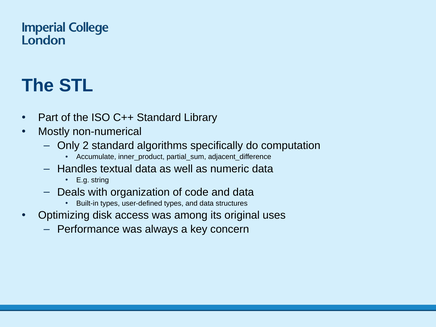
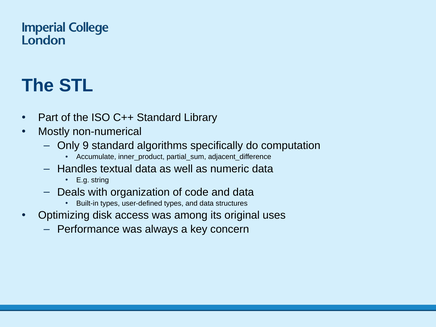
2: 2 -> 9
